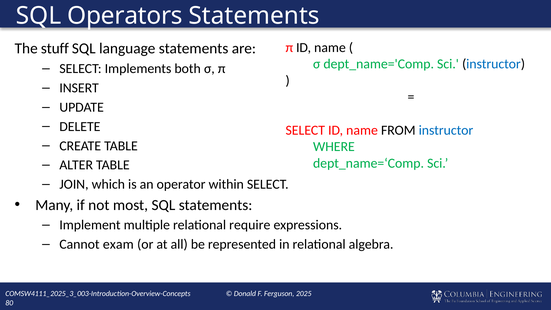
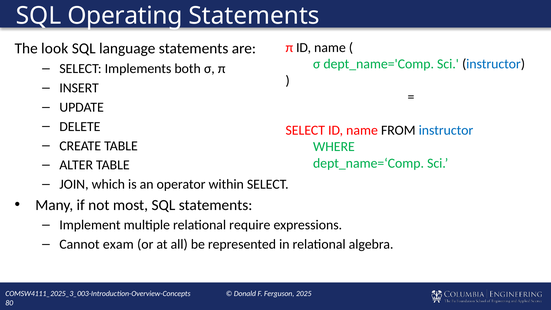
Operators: Operators -> Operating
stuff: stuff -> look
